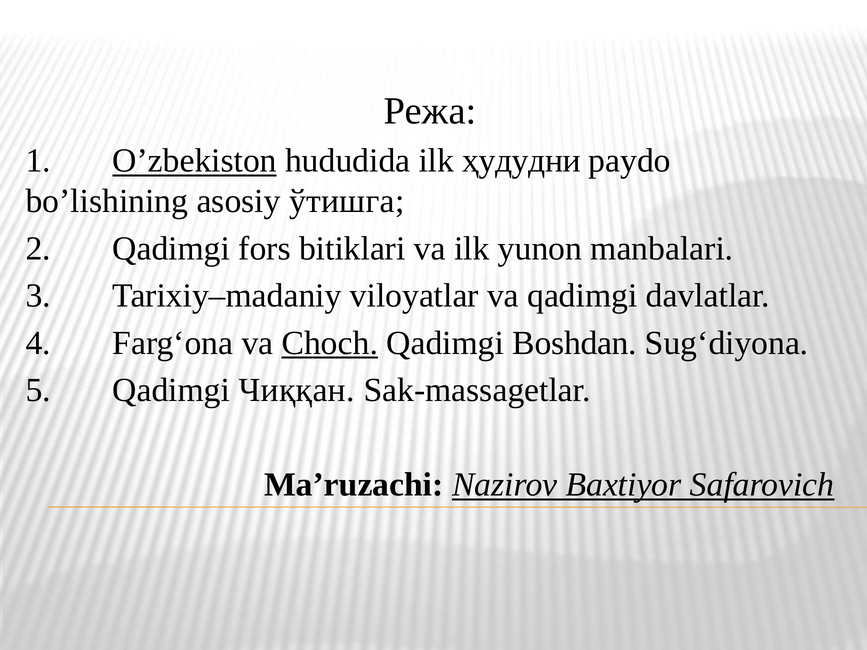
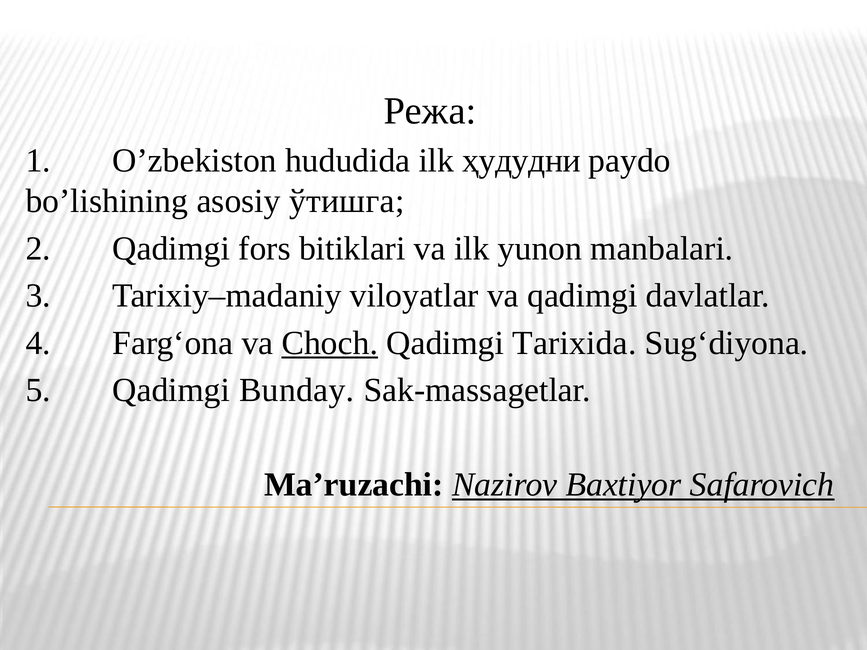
O’zbekiston underline: present -> none
Boshdan: Boshdan -> Tarixida
Чиққан: Чиққан -> Bunday
